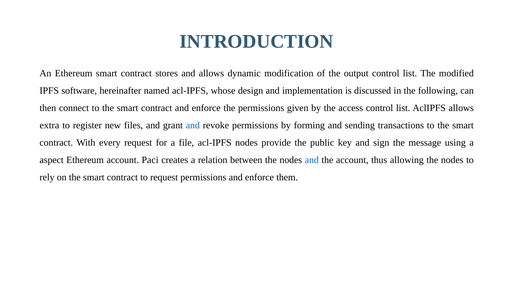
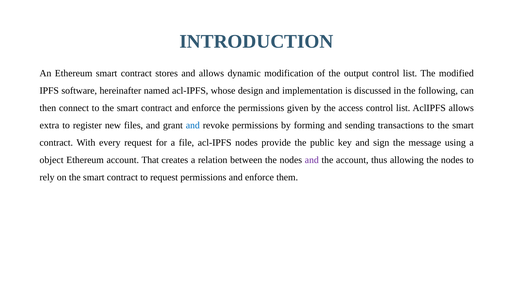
aspect: aspect -> object
Paci: Paci -> That
and at (312, 160) colour: blue -> purple
